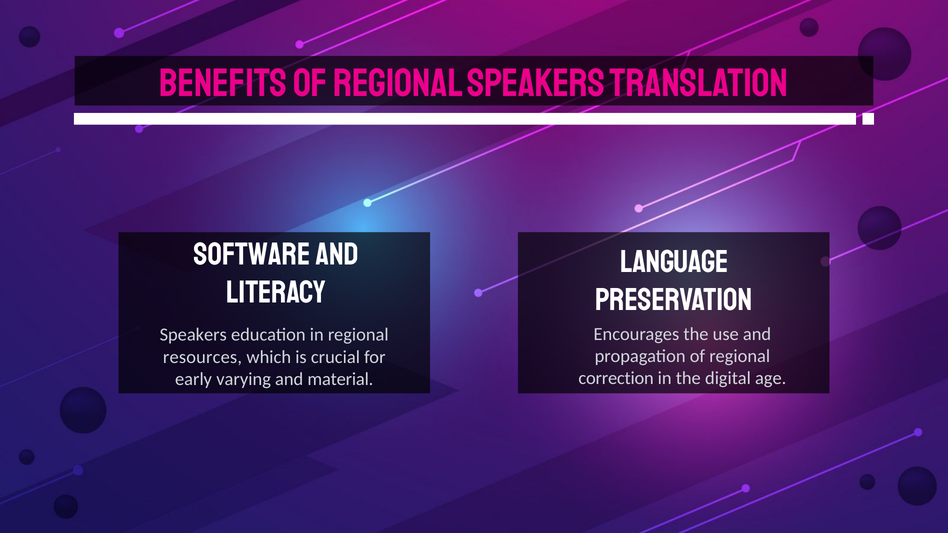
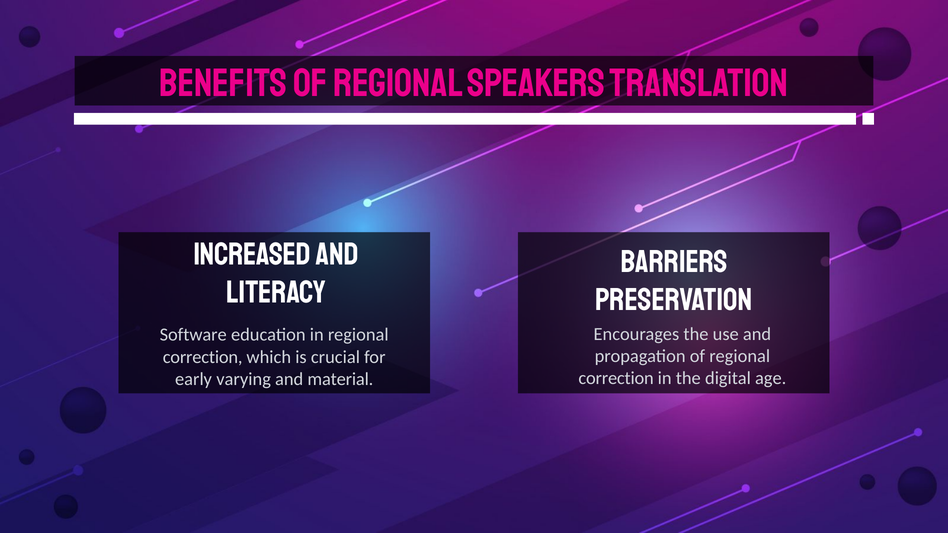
Software: Software -> Increased
Language: Language -> Barriers
Speakers at (193, 335): Speakers -> Software
resources at (202, 357): resources -> correction
